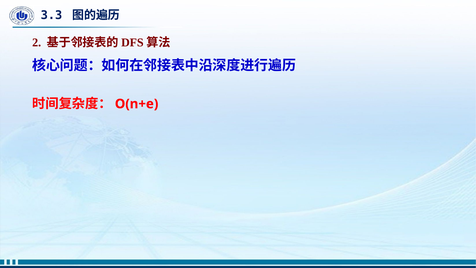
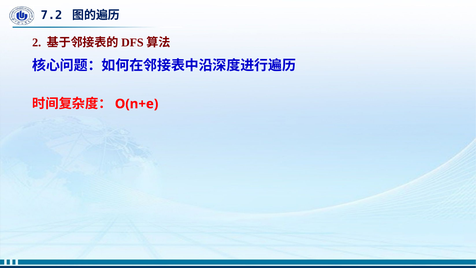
3.3: 3.3 -> 7.2
